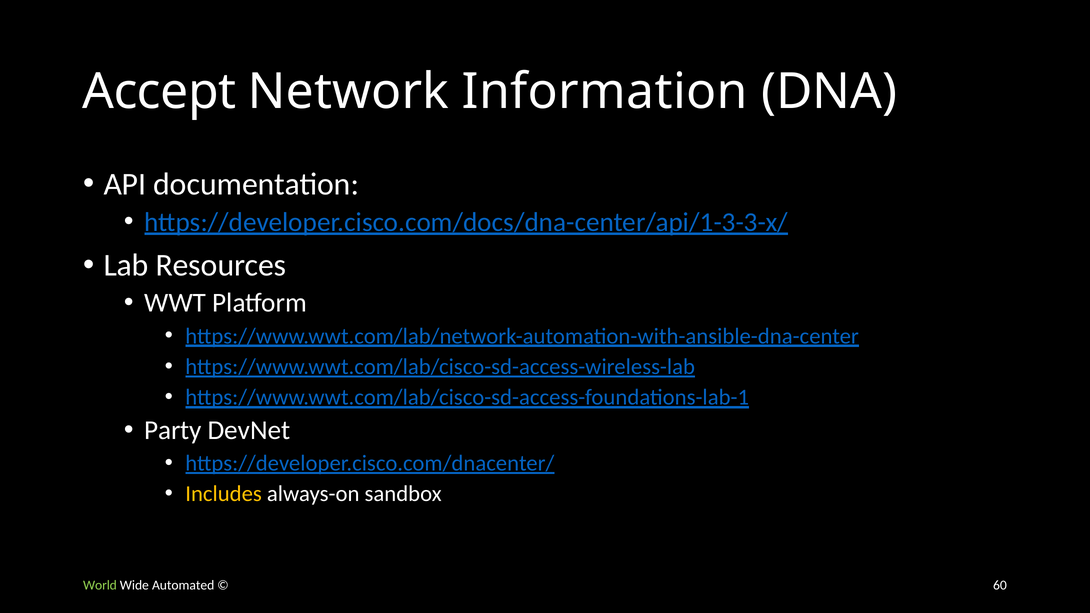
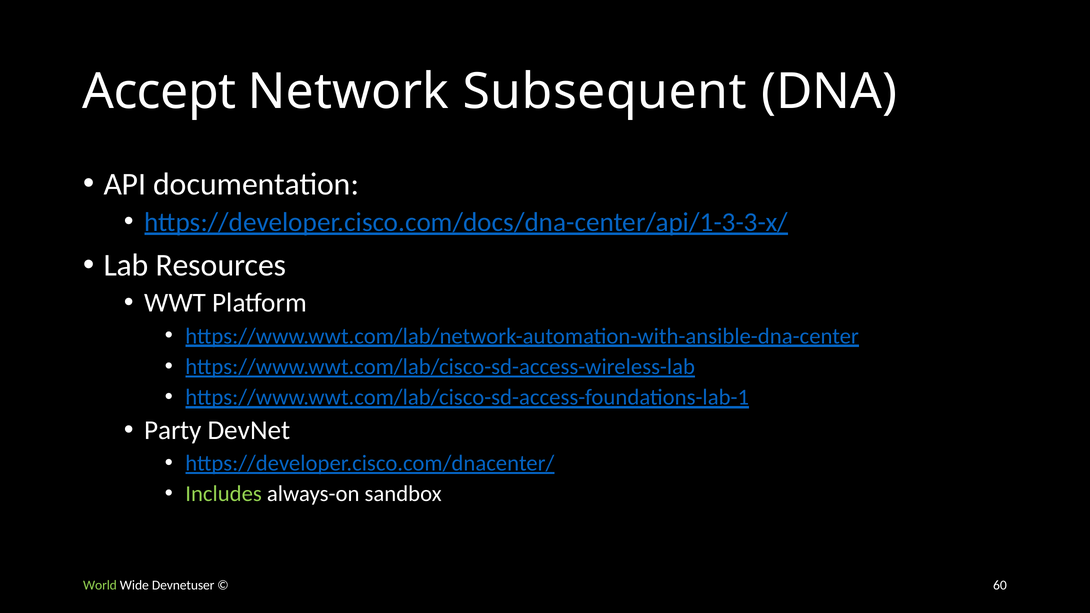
Information: Information -> Subsequent
Includes colour: yellow -> light green
Automated: Automated -> Devnetuser
